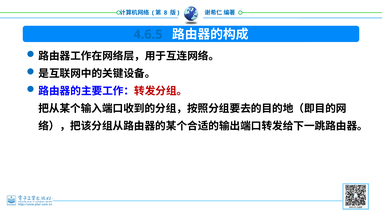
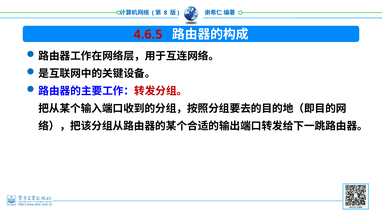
4.6.5 colour: blue -> red
